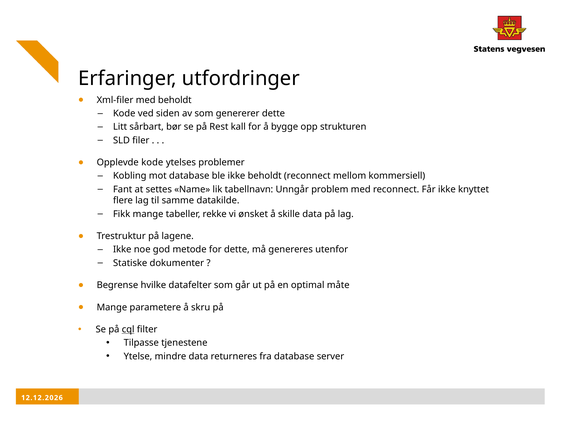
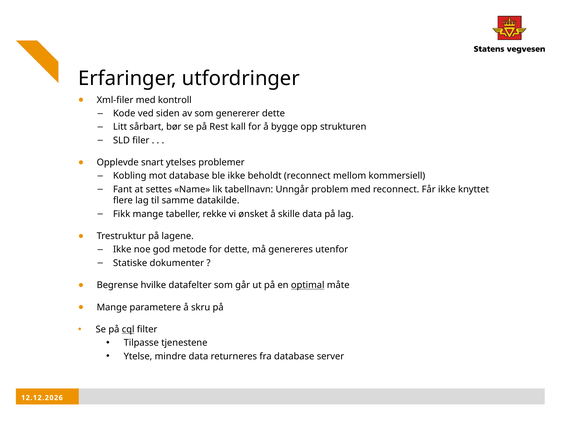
med beholdt: beholdt -> kontroll
Opplevde kode: kode -> snart
optimal underline: none -> present
